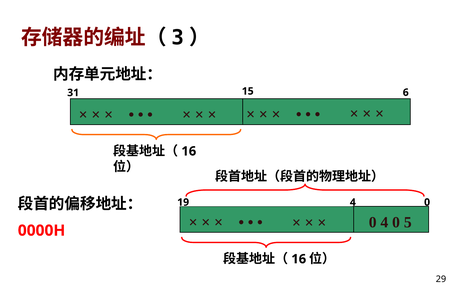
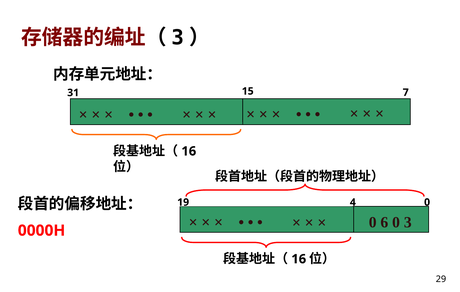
6: 6 -> 7
4 at (384, 223): 4 -> 6
5: 5 -> 3
